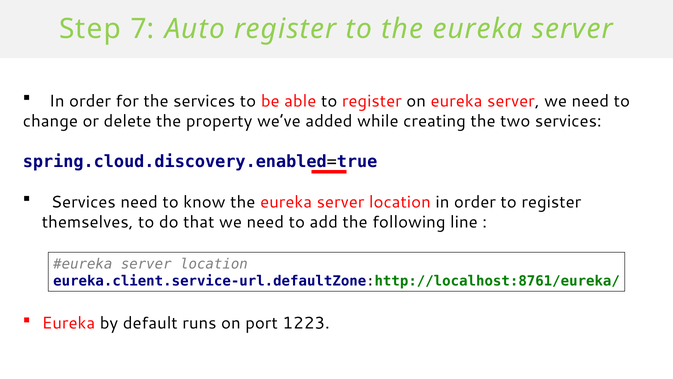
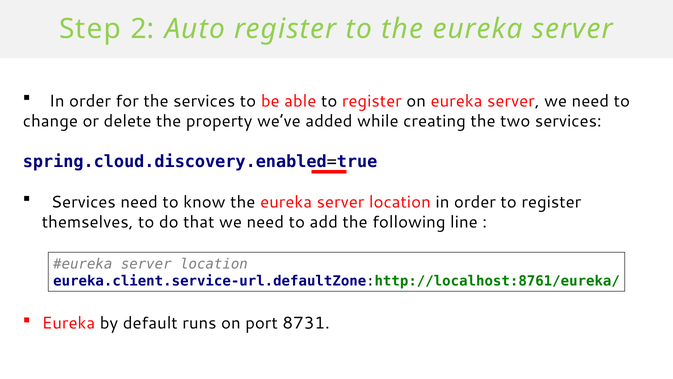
7: 7 -> 2
1223: 1223 -> 8731
